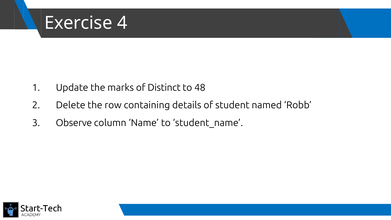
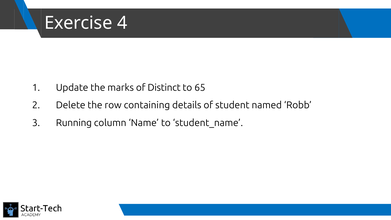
48: 48 -> 65
Observe: Observe -> Running
